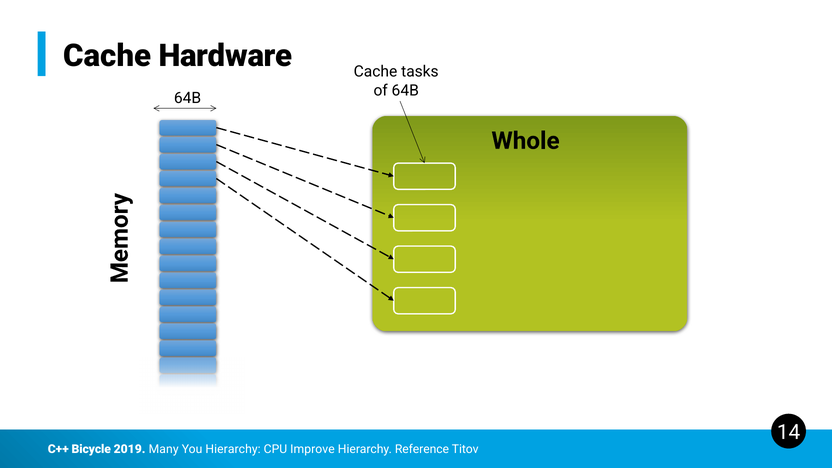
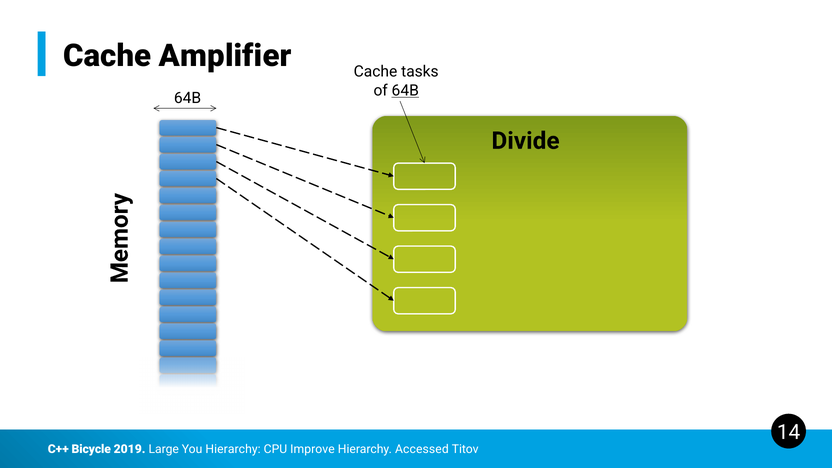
Hardware: Hardware -> Amplifier
64B at (405, 91) underline: none -> present
Whole: Whole -> Divide
Many: Many -> Large
Reference: Reference -> Accessed
